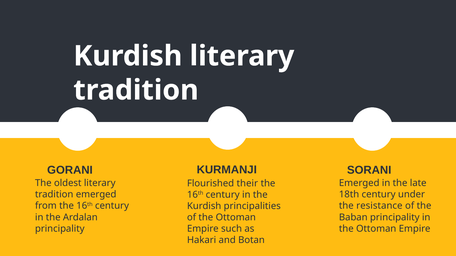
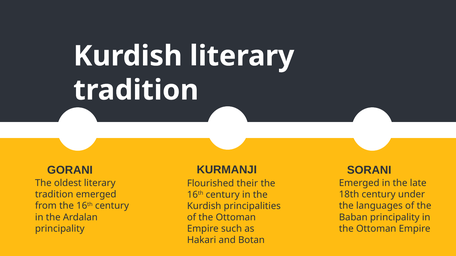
resistance: resistance -> languages
